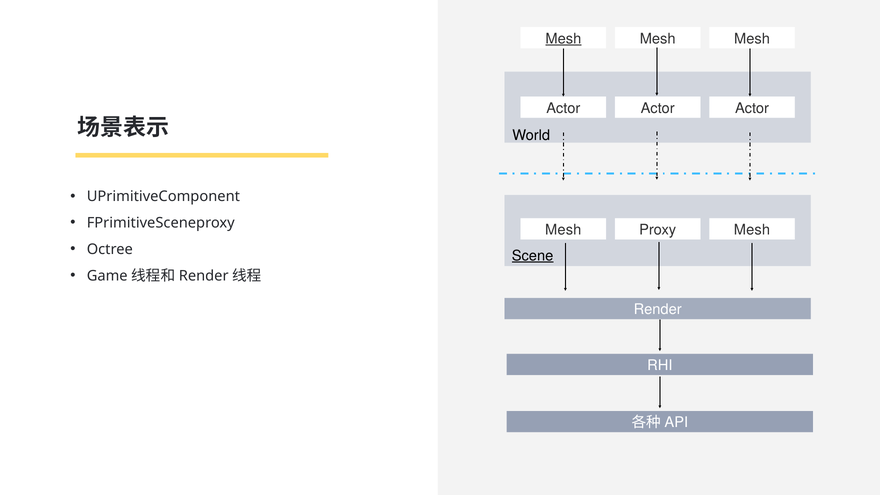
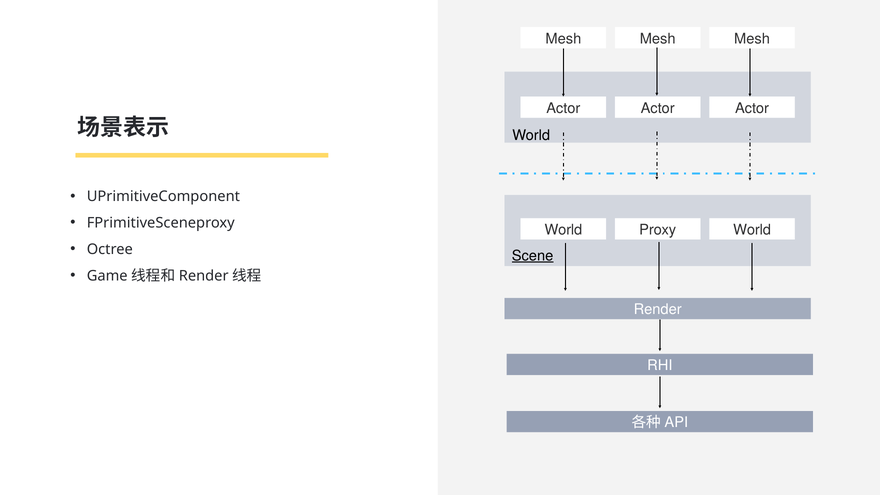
Mesh at (563, 39) underline: present -> none
Mesh at (563, 230): Mesh -> World
Proxy Mesh: Mesh -> World
